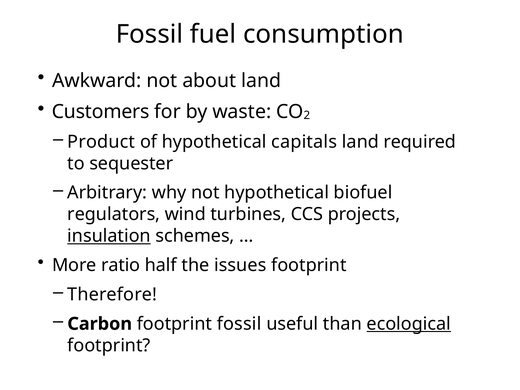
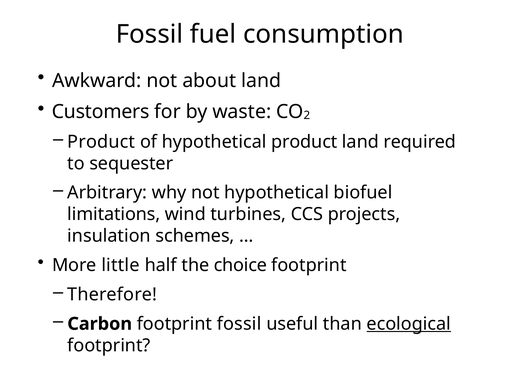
hypothetical capitals: capitals -> product
regulators: regulators -> limitations
insulation underline: present -> none
ratio: ratio -> little
issues: issues -> choice
